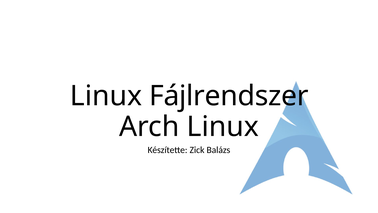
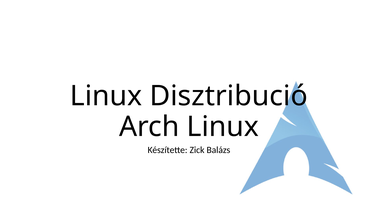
Fájlrendszer: Fájlrendszer -> Disztribució
